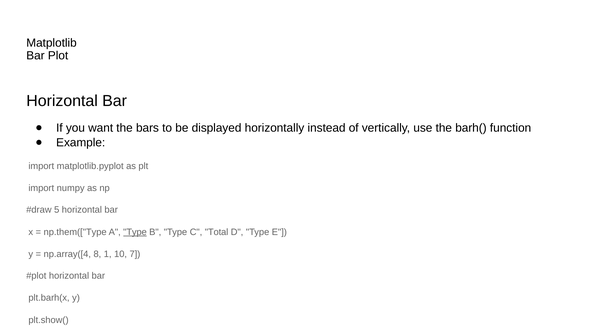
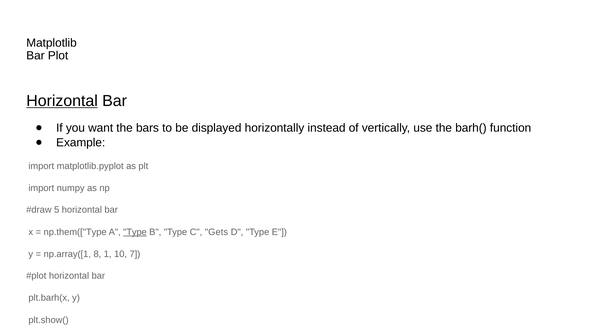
Horizontal at (62, 101) underline: none -> present
Total: Total -> Gets
np.array([4: np.array([4 -> np.array([1
